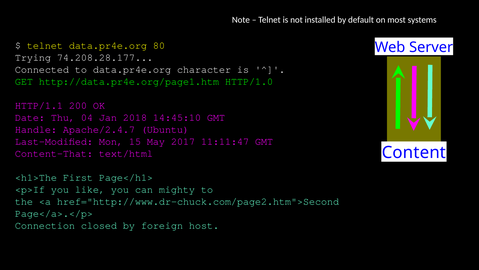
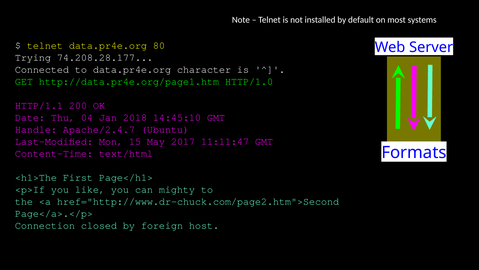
Content: Content -> Formats
Content-That: Content-That -> Content-Time
